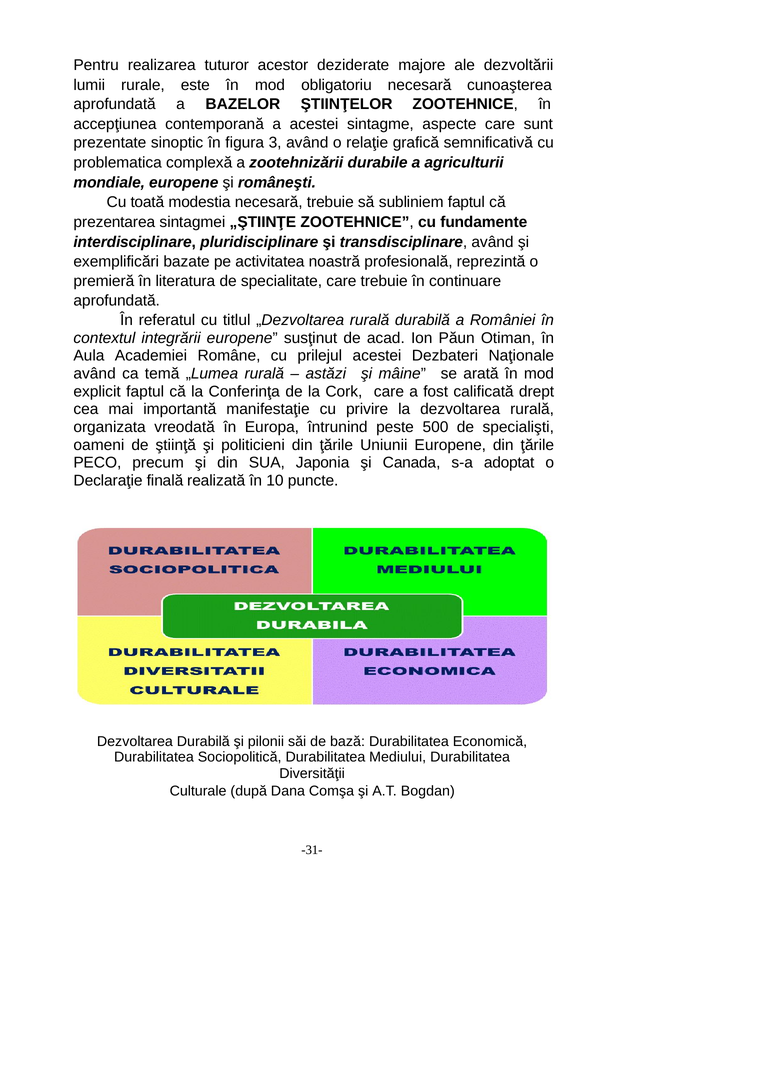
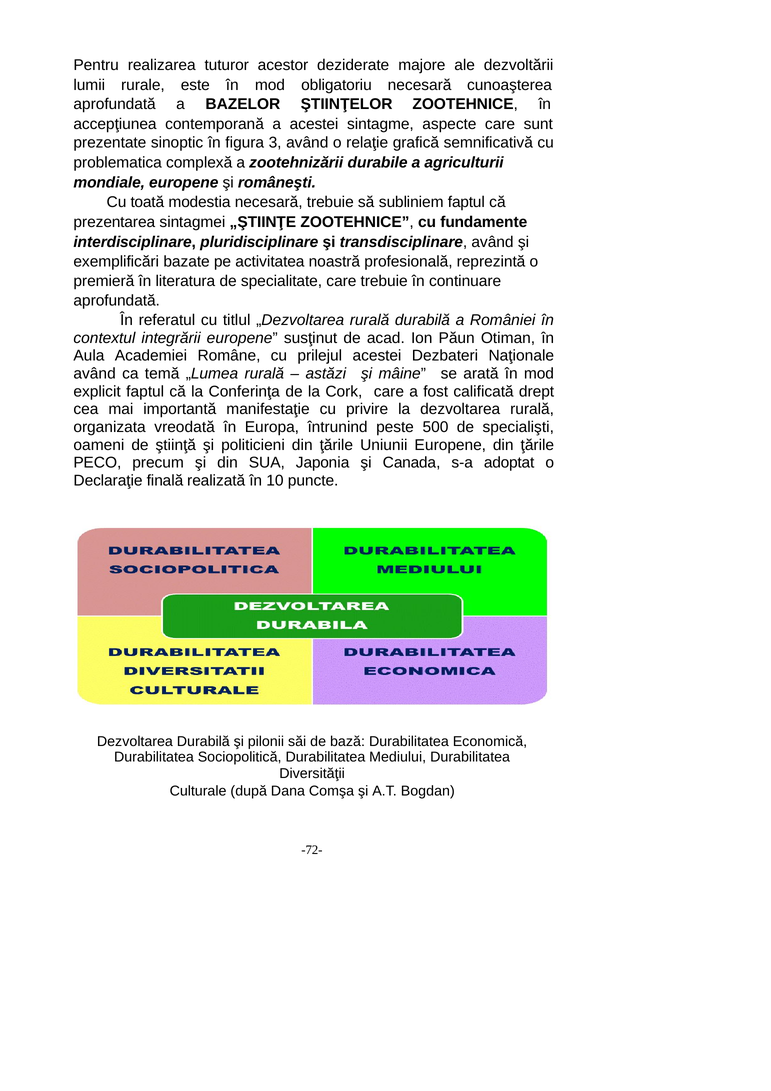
-31-: -31- -> -72-
